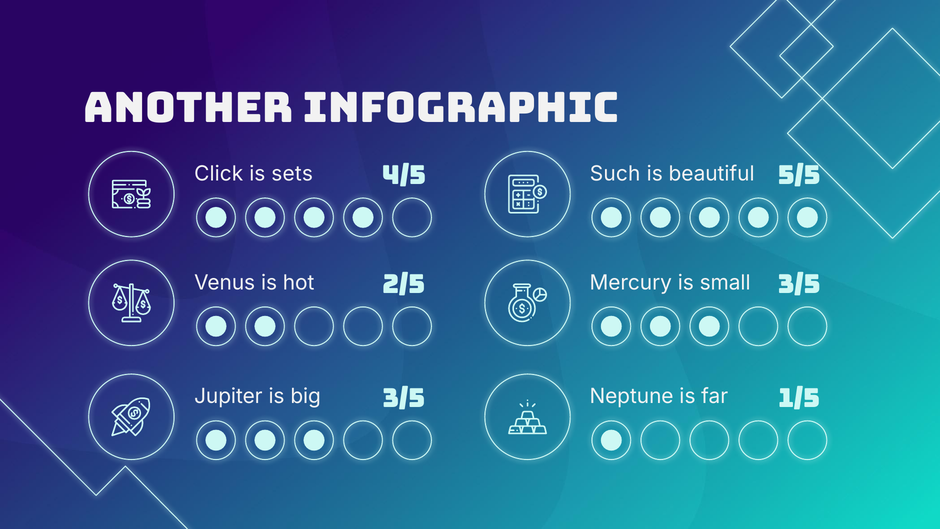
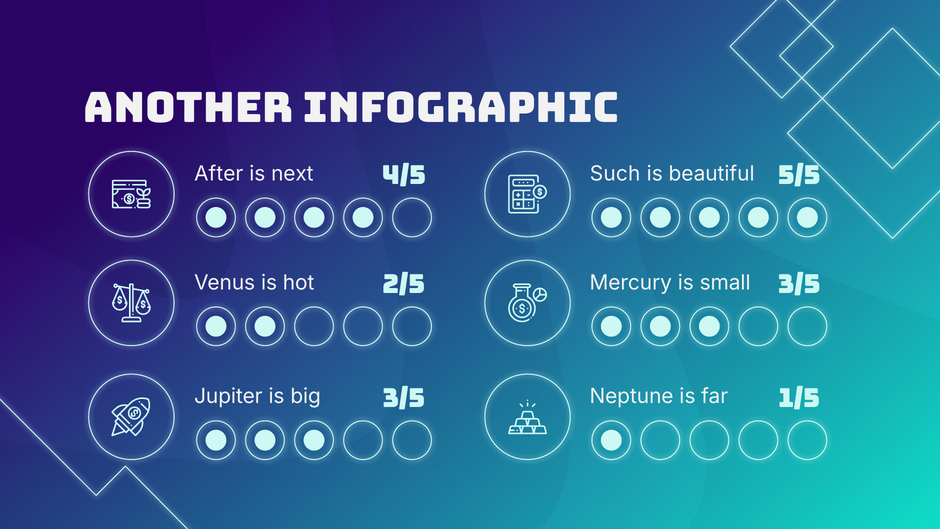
Click: Click -> After
sets: sets -> next
